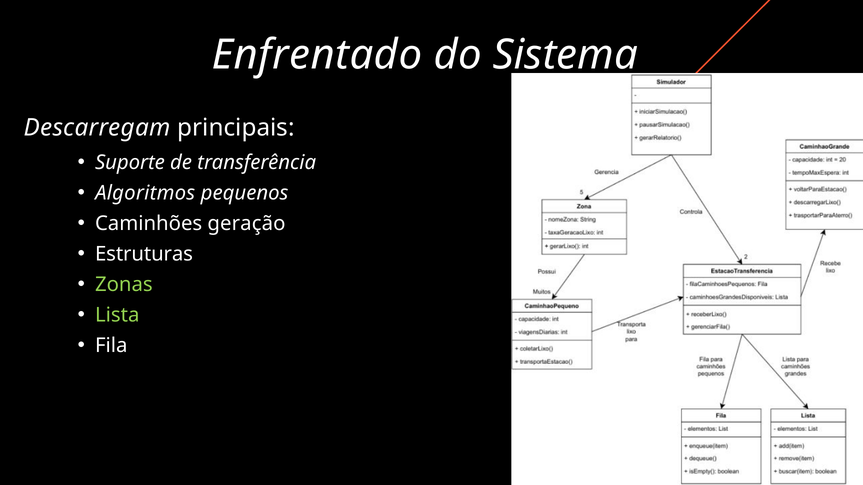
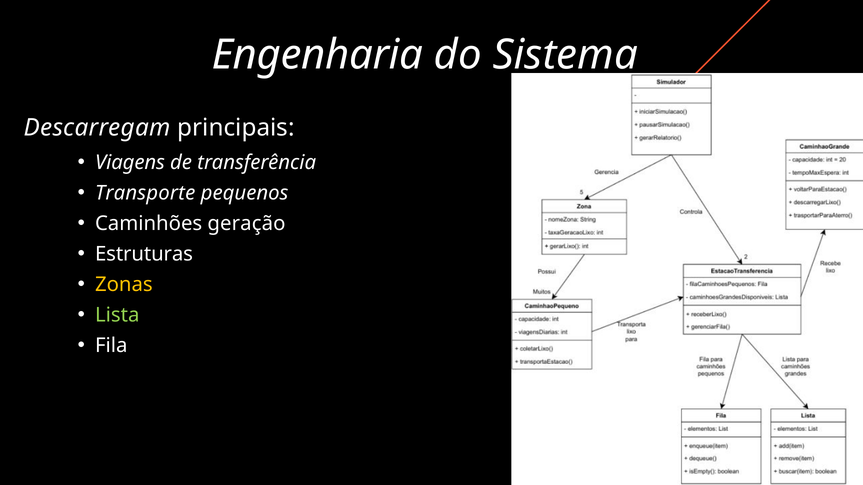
Enfrentado: Enfrentado -> Engenharia
Suporte: Suporte -> Viagens
Algoritmos: Algoritmos -> Transporte
Zonas colour: light green -> yellow
